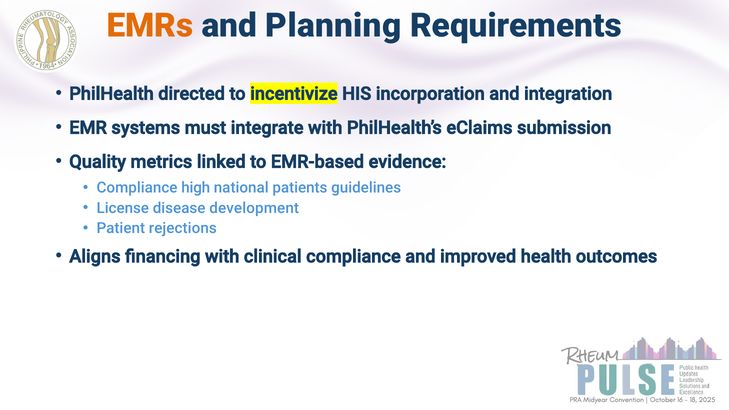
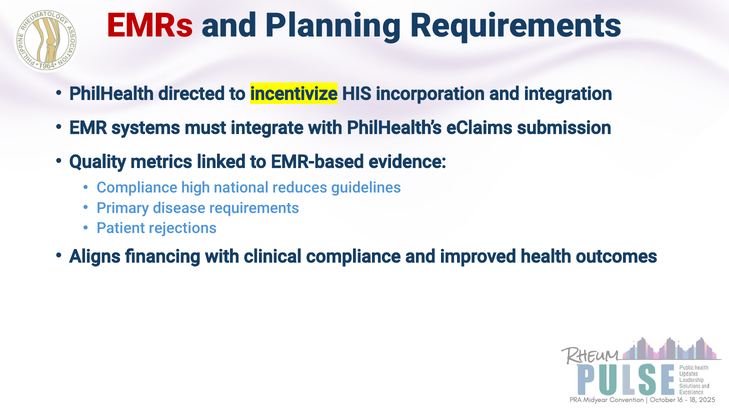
EMRs colour: orange -> red
patients: patients -> reduces
License: License -> Primary
disease development: development -> requirements
